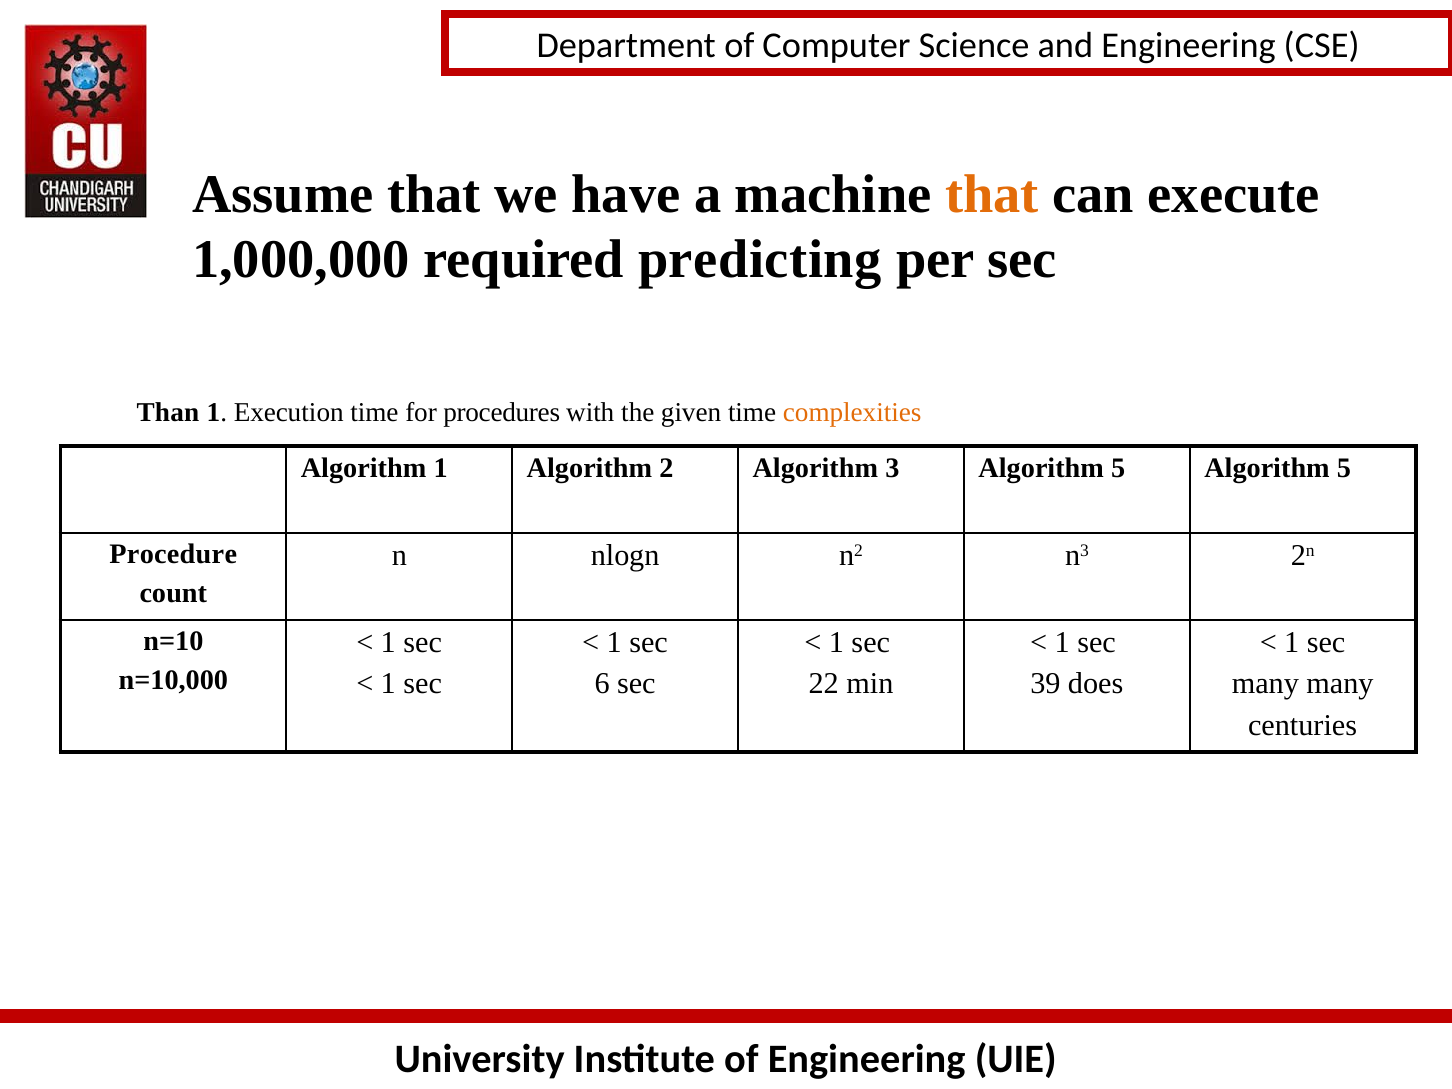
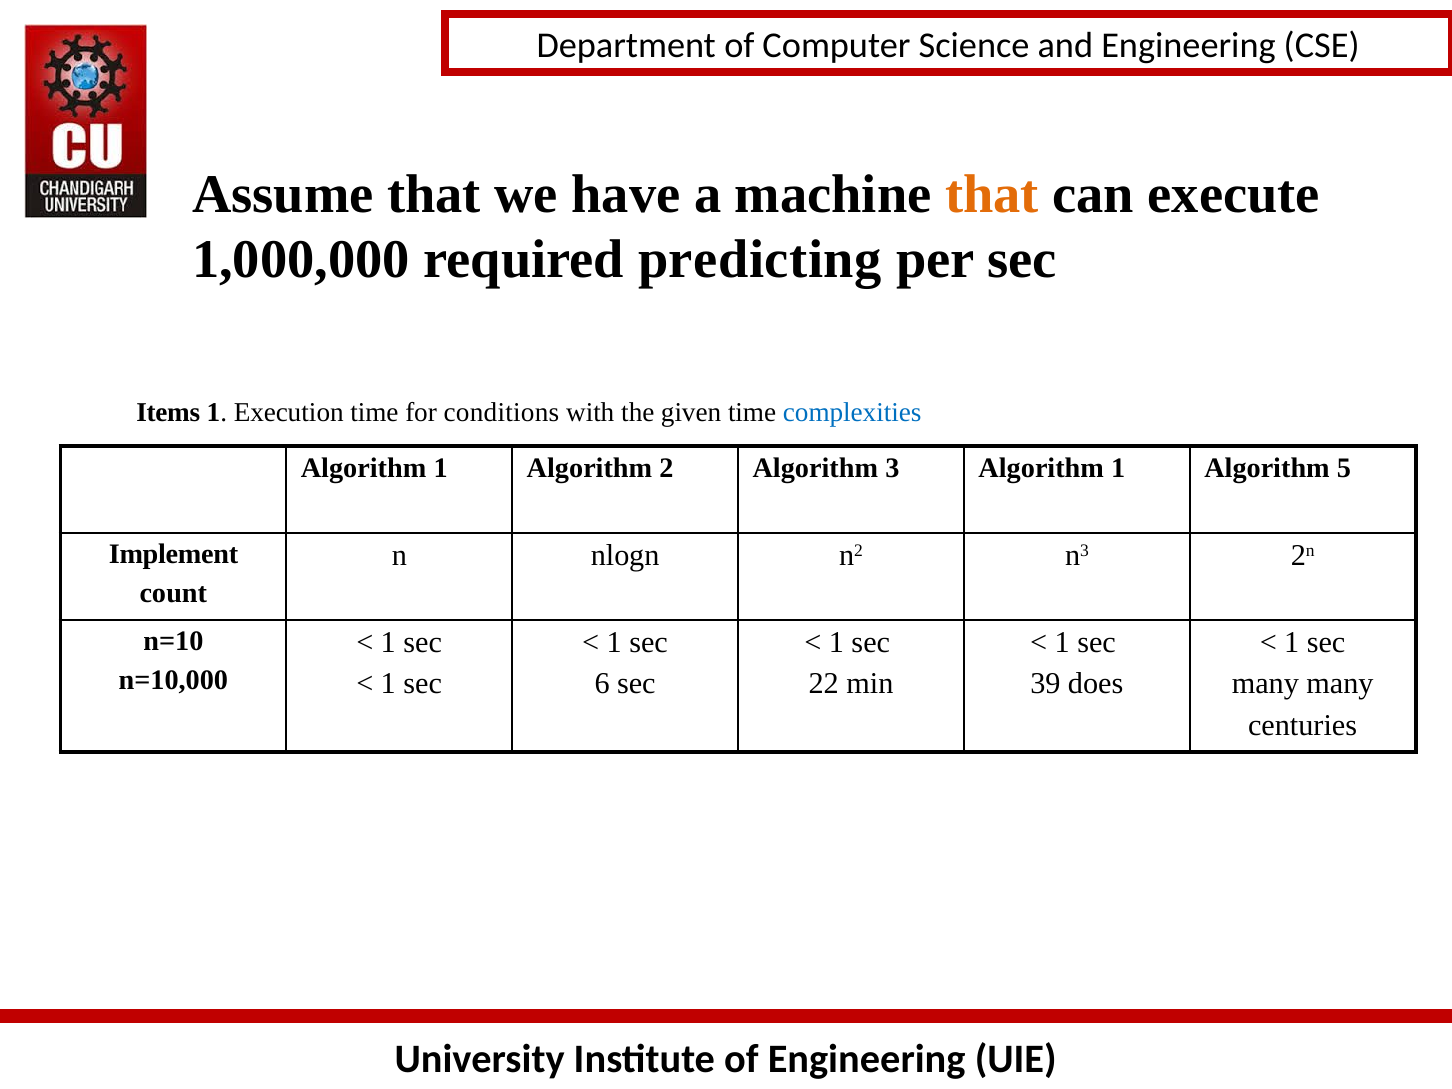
Than: Than -> Items
procedures: procedures -> conditions
complexities colour: orange -> blue
3 Algorithm 5: 5 -> 1
Procedure: Procedure -> Implement
